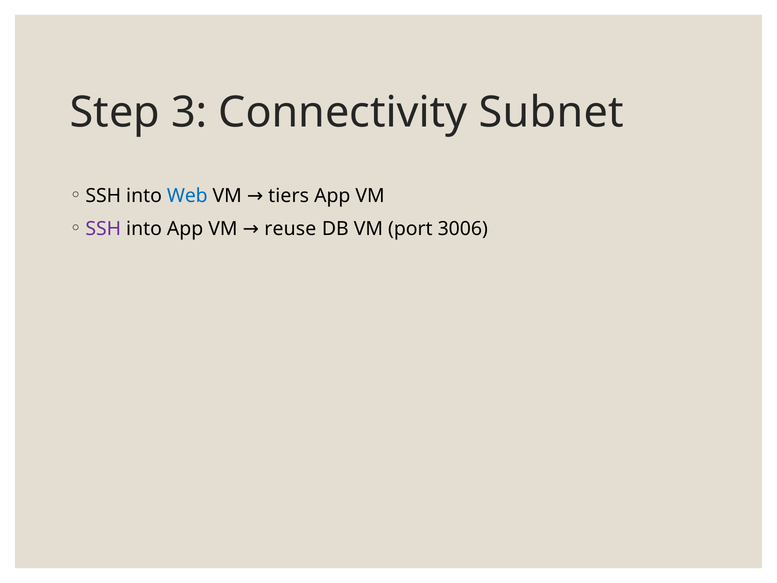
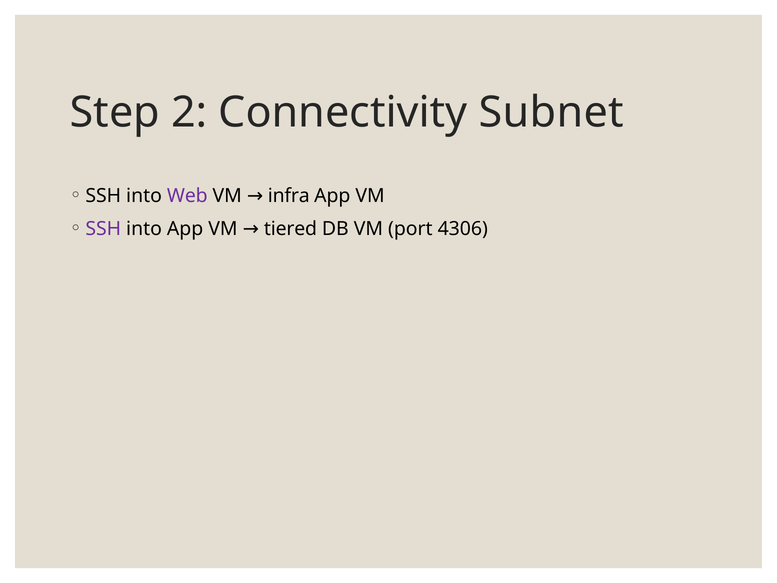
3: 3 -> 2
Web colour: blue -> purple
tiers: tiers -> infra
reuse: reuse -> tiered
3006: 3006 -> 4306
